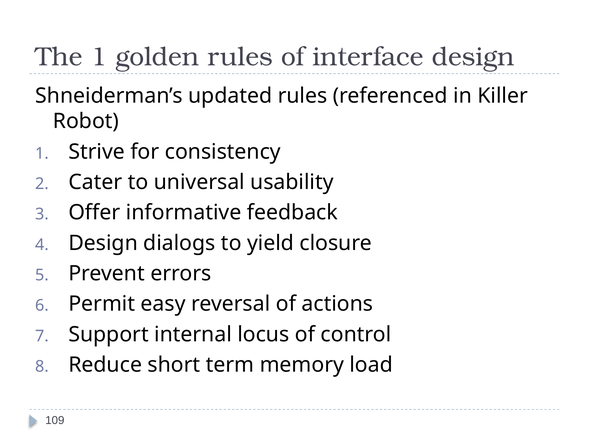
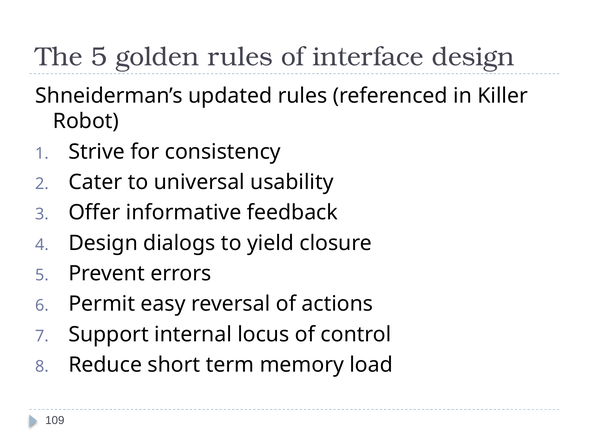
The 1: 1 -> 5
